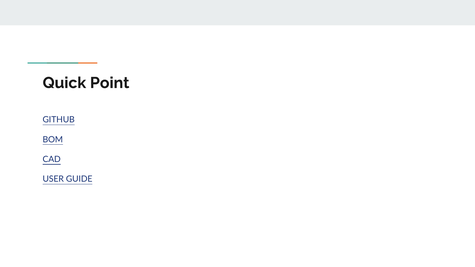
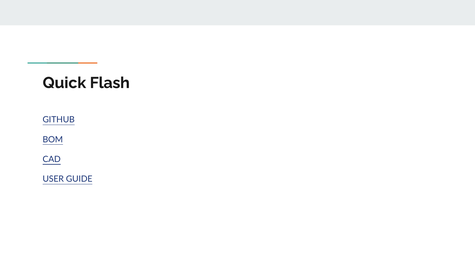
Point: Point -> Flash
